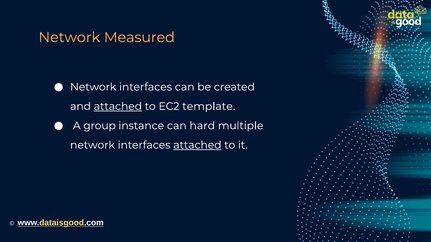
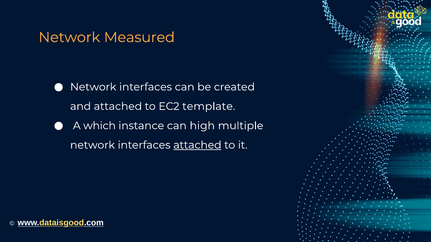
attached at (118, 107) underline: present -> none
group: group -> which
hard: hard -> high
